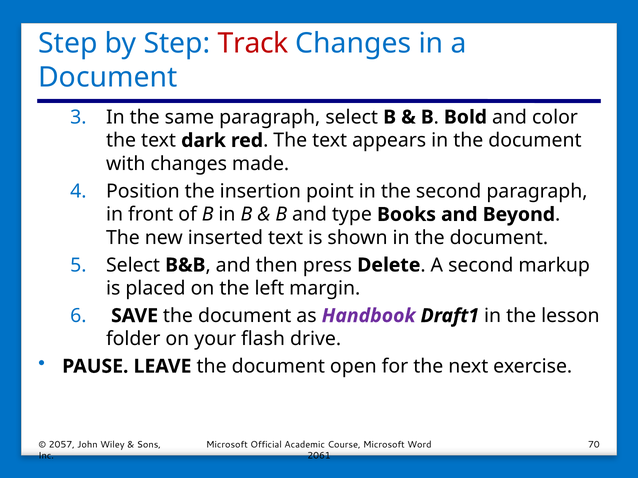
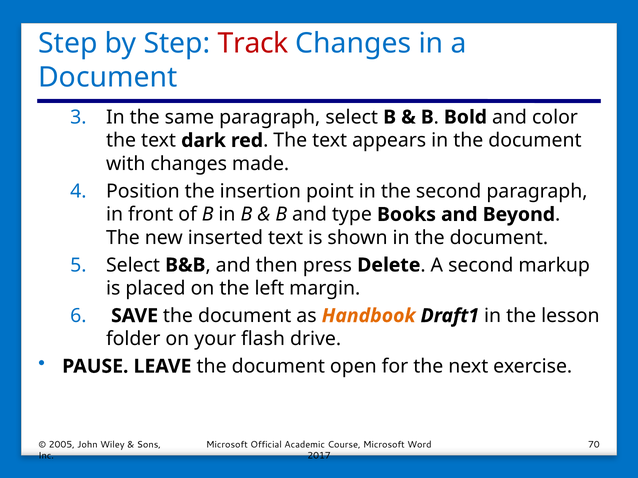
Handbook colour: purple -> orange
2057: 2057 -> 2005
2061: 2061 -> 2017
